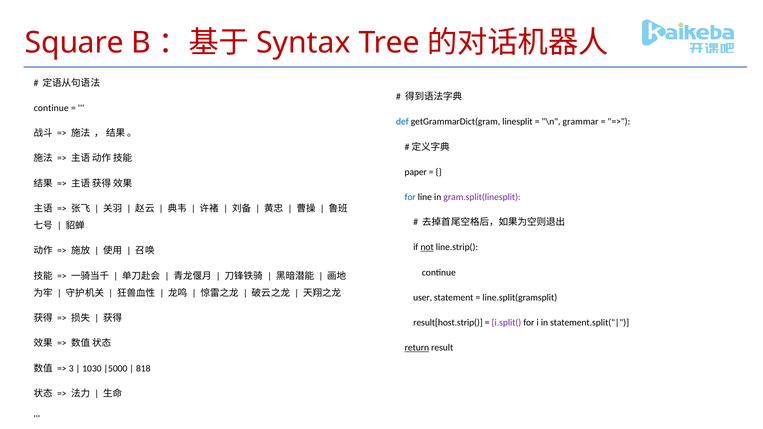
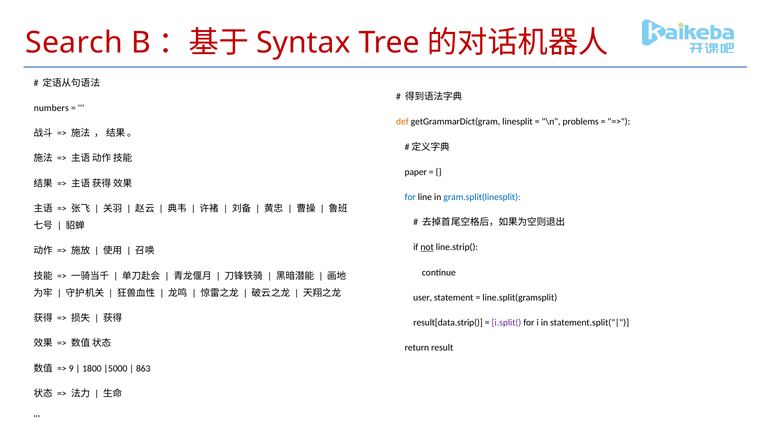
Square: Square -> Search
continue at (51, 108): continue -> numbers
def colour: blue -> orange
grammar: grammar -> problems
gram.split(linesplit colour: purple -> blue
result[host.strip(: result[host.strip( -> result[data.strip(
return underline: present -> none
3: 3 -> 9
1030: 1030 -> 1800
818: 818 -> 863
